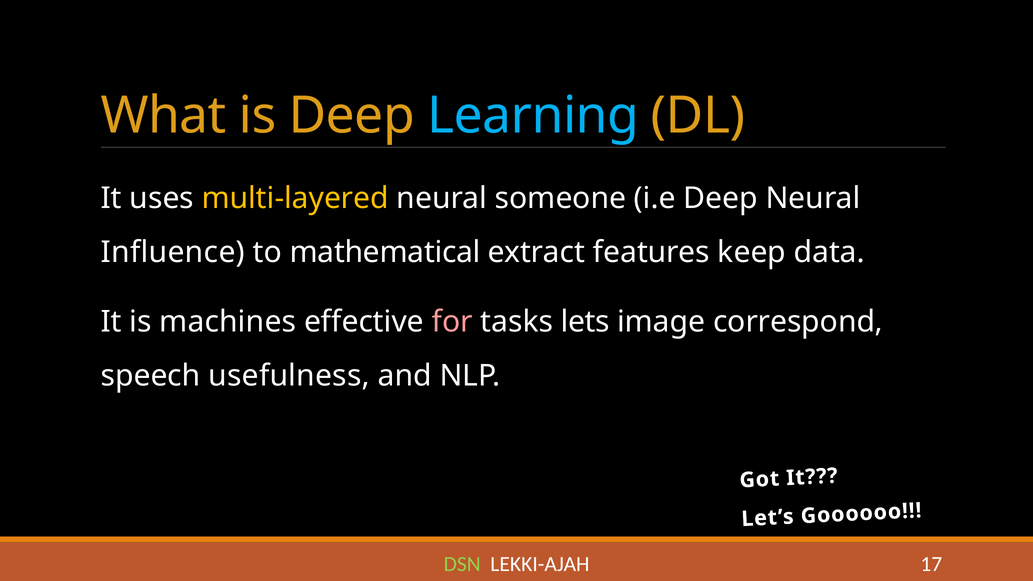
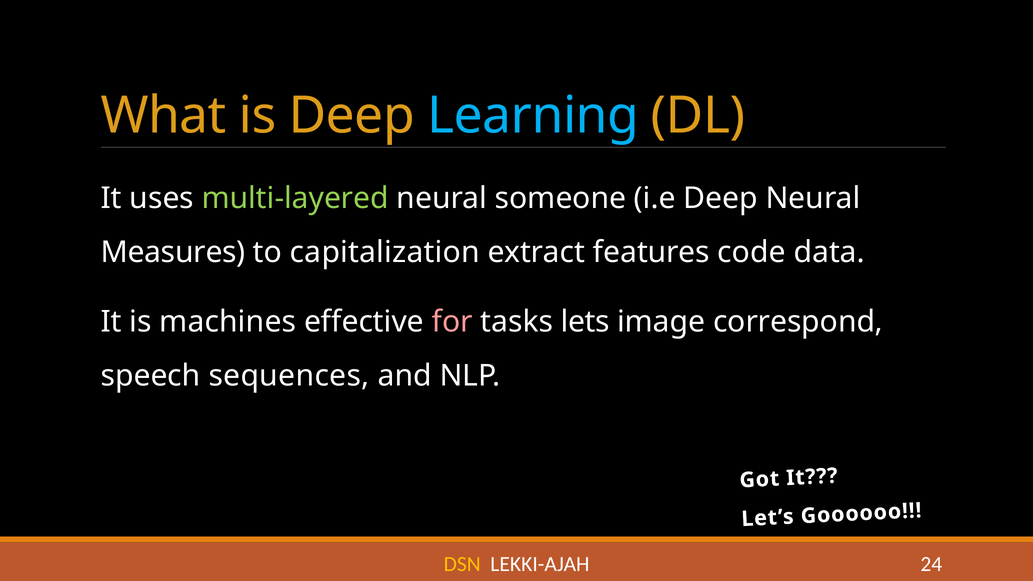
multi-layered colour: yellow -> light green
Influence: Influence -> Measures
mathematical: mathematical -> capitalization
keep: keep -> code
usefulness: usefulness -> sequences
DSN colour: light green -> yellow
17: 17 -> 24
